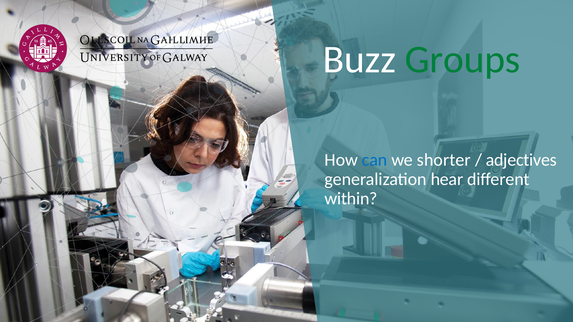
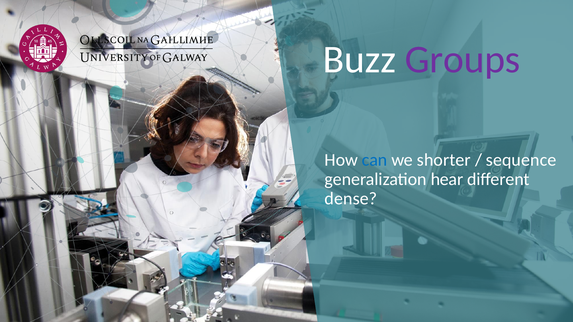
Groups colour: green -> purple
adjectives: adjectives -> sequence
within: within -> dense
